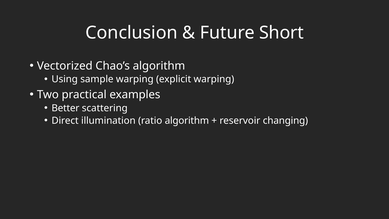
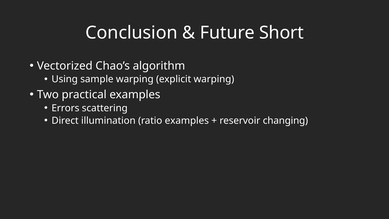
Better: Better -> Errors
ratio algorithm: algorithm -> examples
